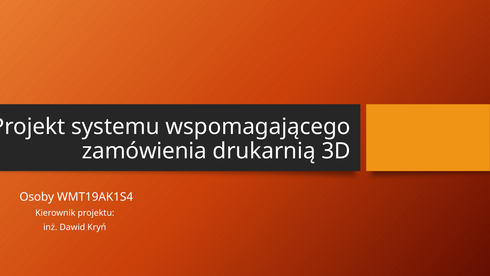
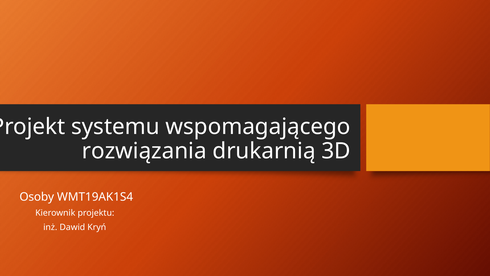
zamówienia: zamówienia -> rozwiązania
